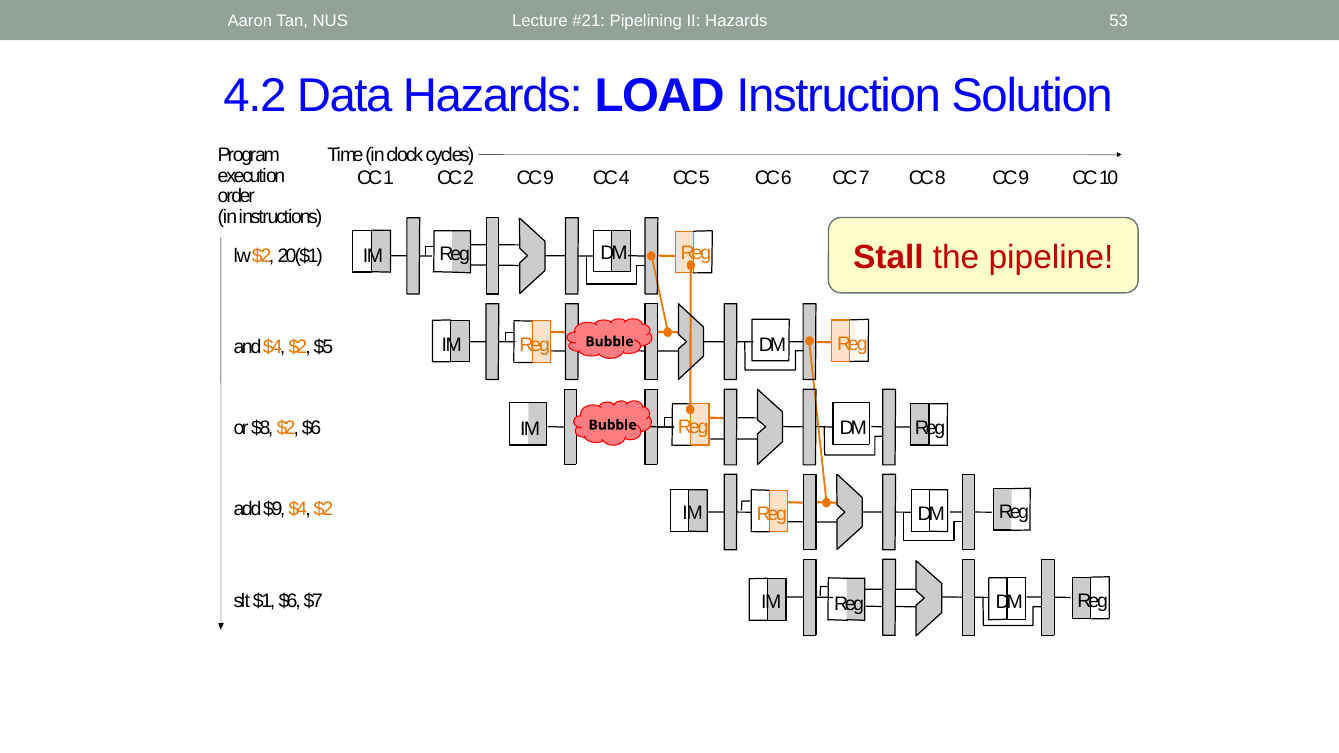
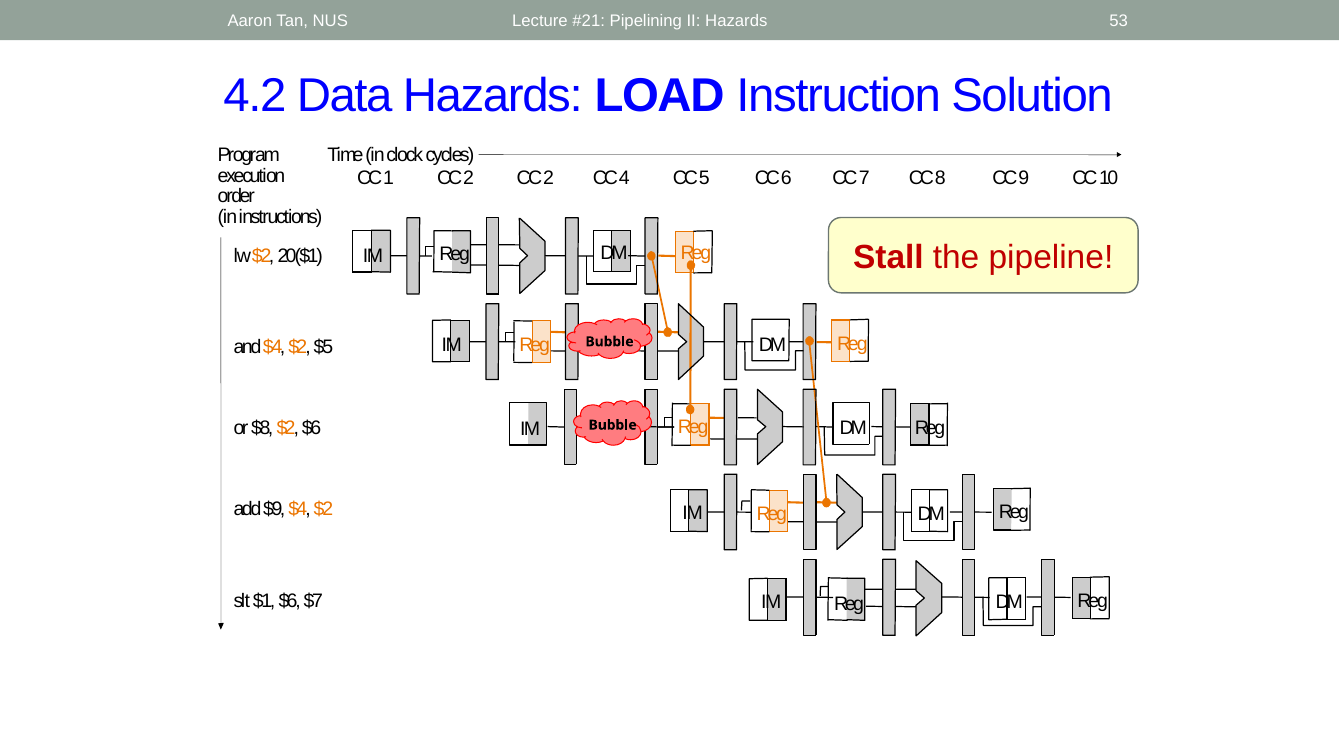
9 at (549, 178): 9 -> 2
